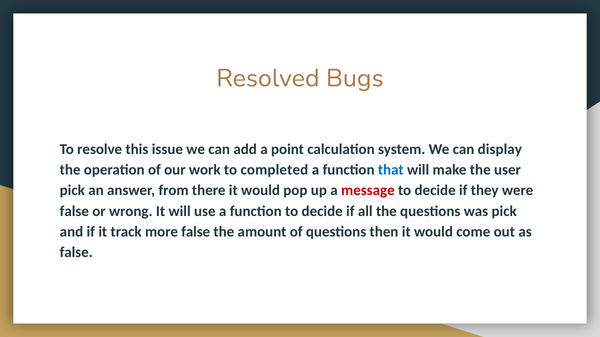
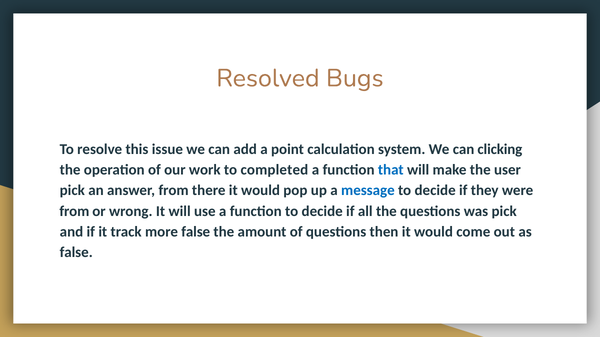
display: display -> clicking
message colour: red -> blue
false at (74, 211): false -> from
